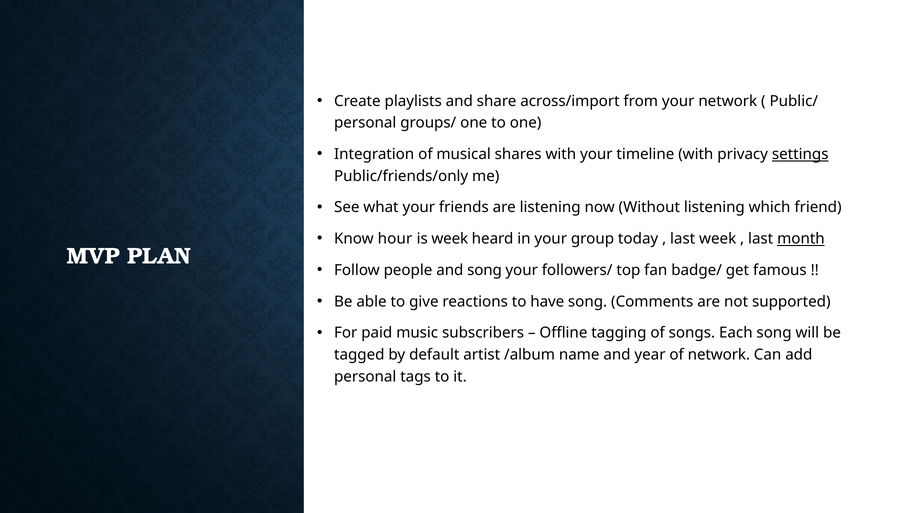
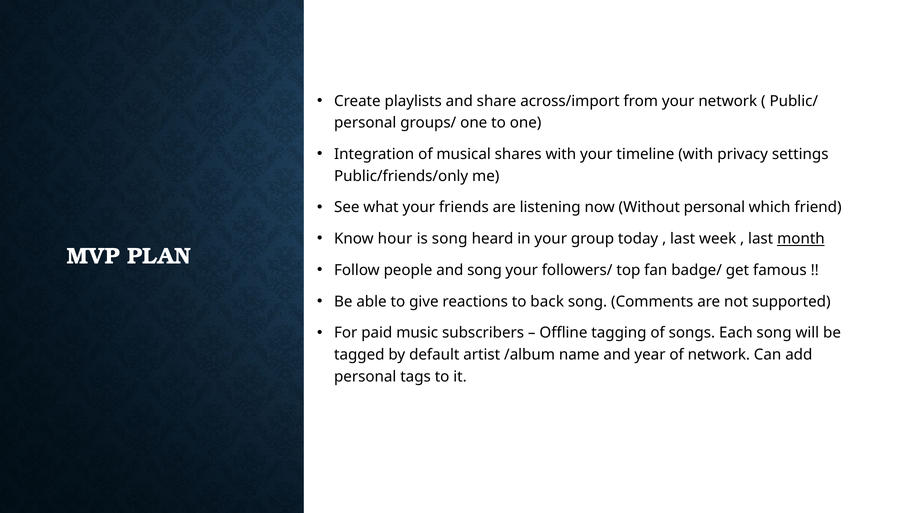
settings underline: present -> none
Without listening: listening -> personal
is week: week -> song
have: have -> back
